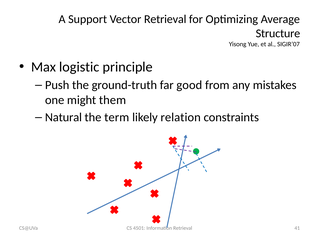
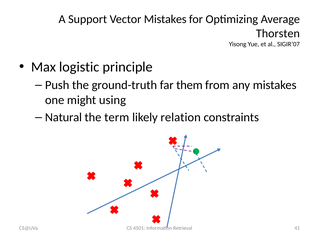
Vector Retrieval: Retrieval -> Mistakes
Structure: Structure -> Thorsten
good: good -> them
them: them -> using
